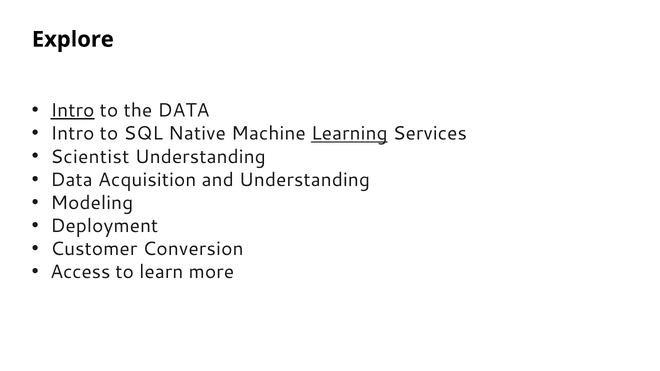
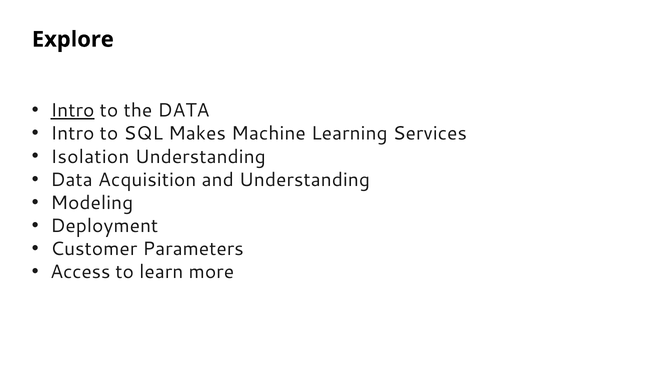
Native: Native -> Makes
Learning underline: present -> none
Scientist: Scientist -> Isolation
Conversion: Conversion -> Parameters
